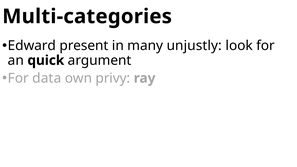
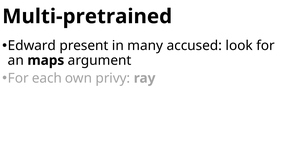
Multi-categories: Multi-categories -> Multi-pretrained
unjustly: unjustly -> accused
quick: quick -> maps
data: data -> each
